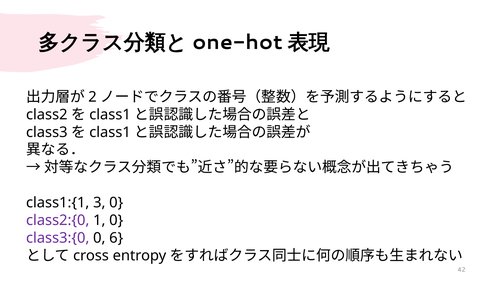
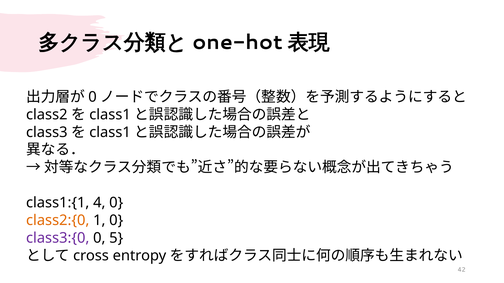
2 at (92, 97): 2 -> 0
3: 3 -> 4
class2:{0 colour: purple -> orange
6: 6 -> 5
